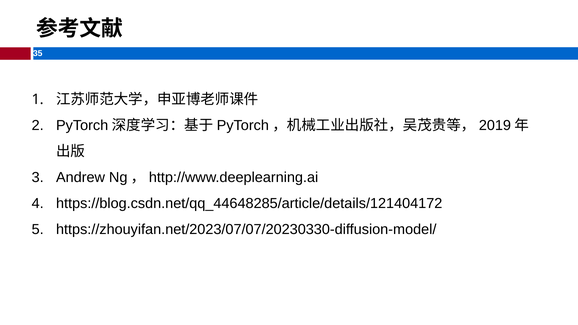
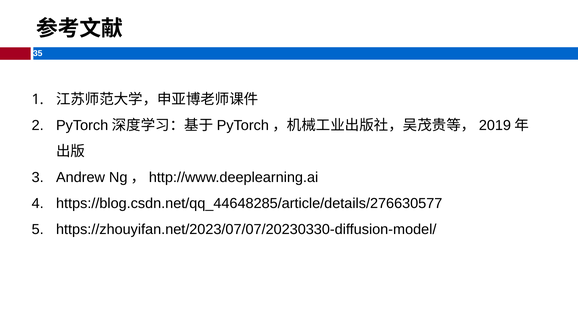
https://blog.csdn.net/qq_44648285/article/details/121404172: https://blog.csdn.net/qq_44648285/article/details/121404172 -> https://blog.csdn.net/qq_44648285/article/details/276630577
